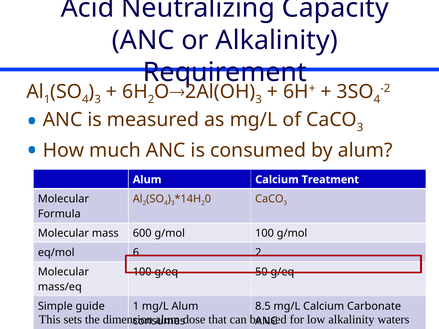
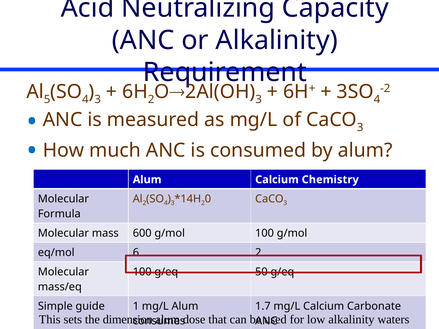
1 at (47, 99): 1 -> 5
Treatment: Treatment -> Chemistry
8.5: 8.5 -> 1.7
